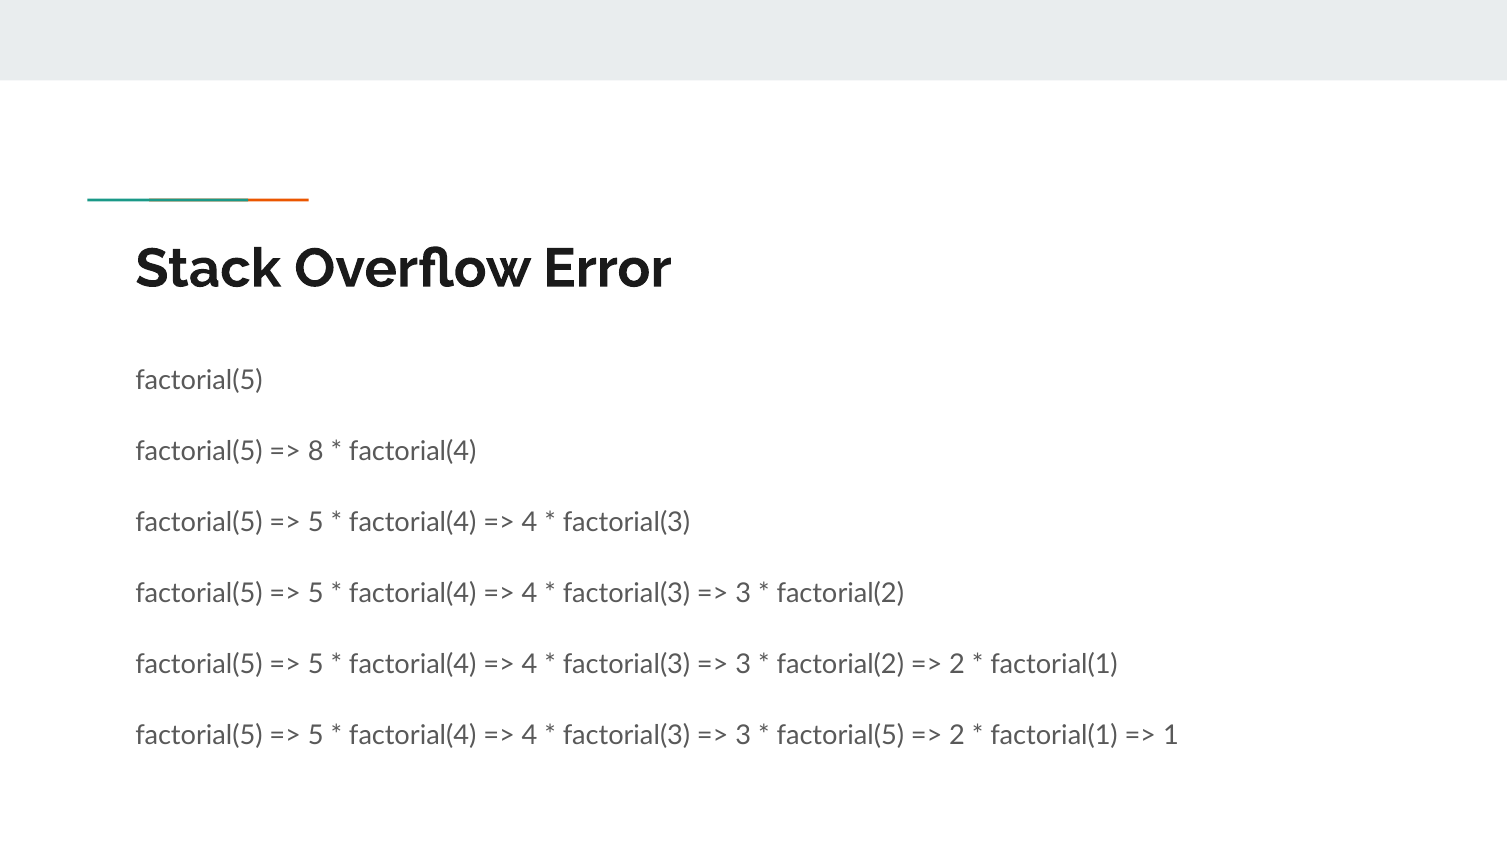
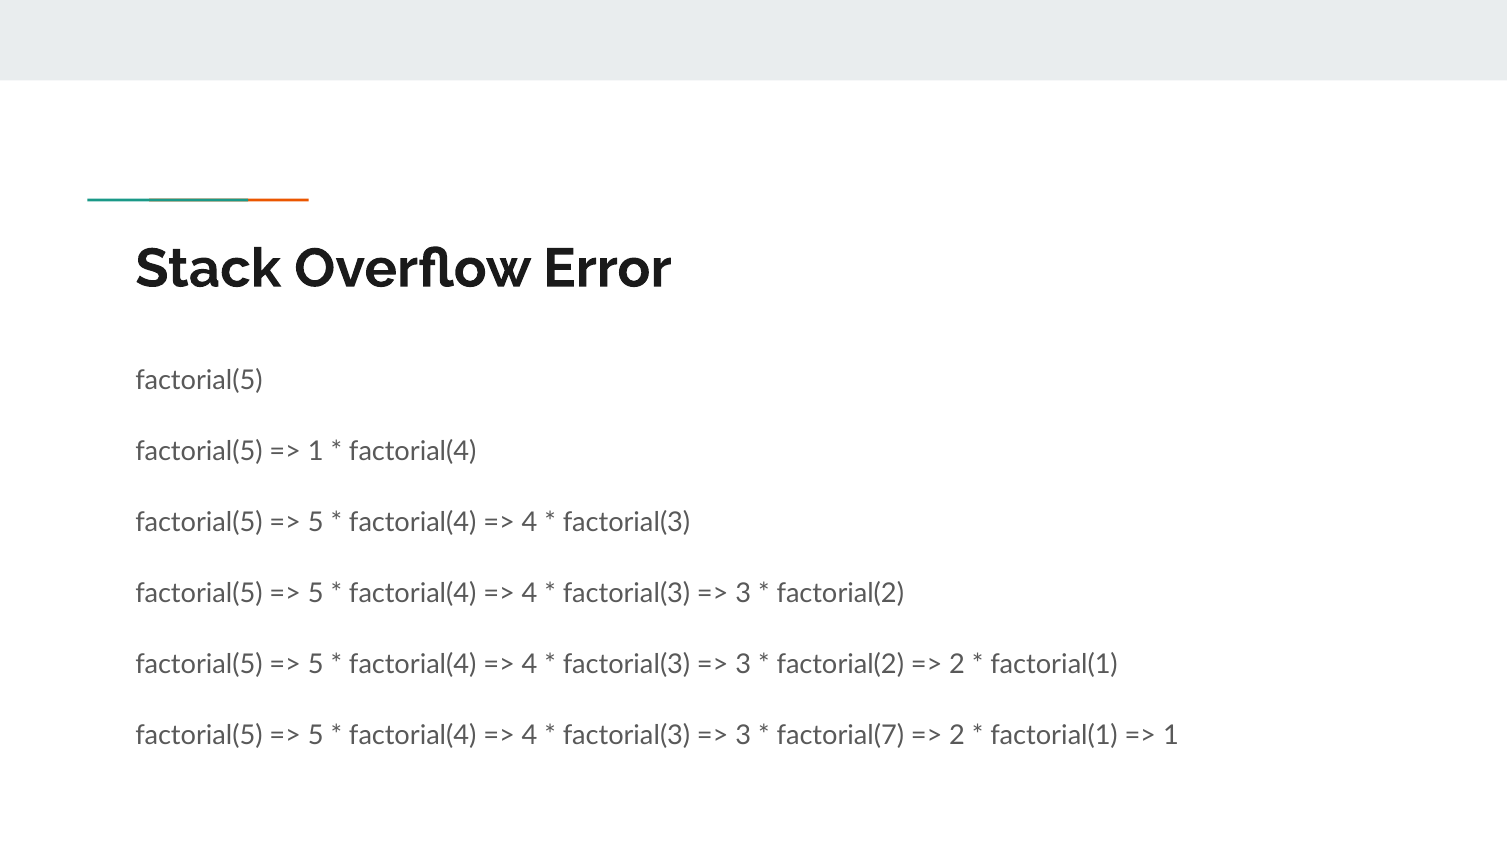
8 at (316, 452): 8 -> 1
factorial(5 at (840, 736): factorial(5 -> factorial(7
